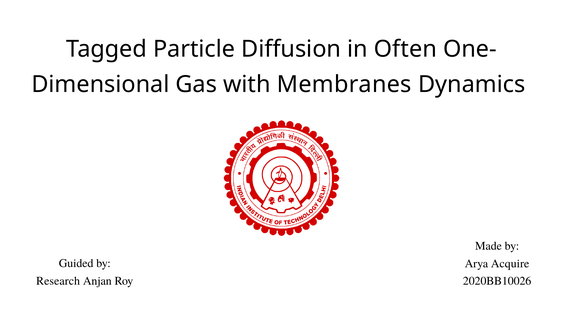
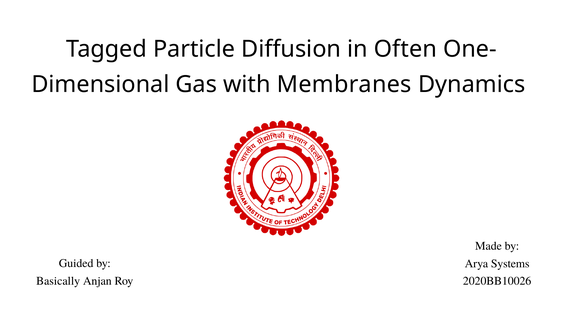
Acquire: Acquire -> Systems
Research: Research -> Basically
